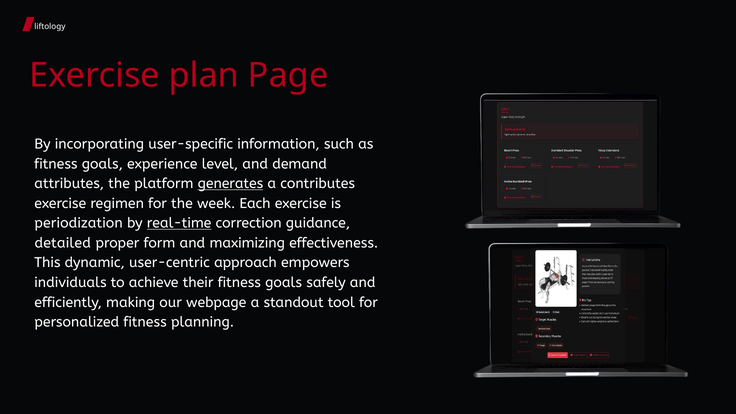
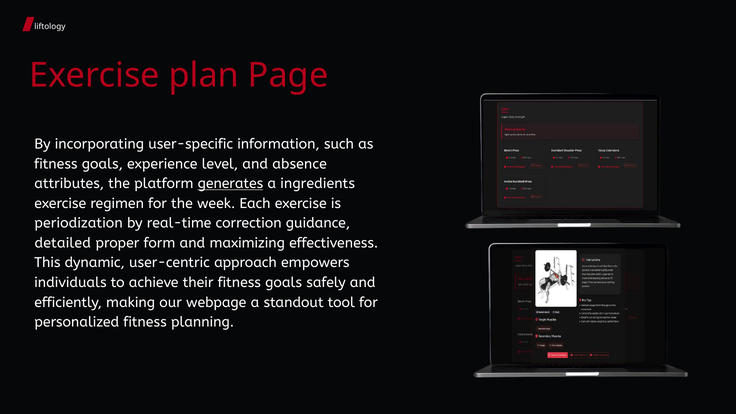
demand: demand -> absence
contributes: contributes -> ingredients
real-time underline: present -> none
